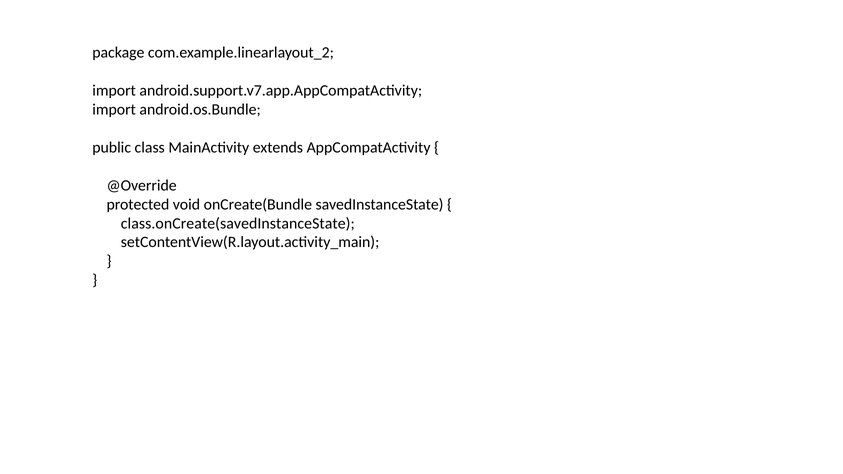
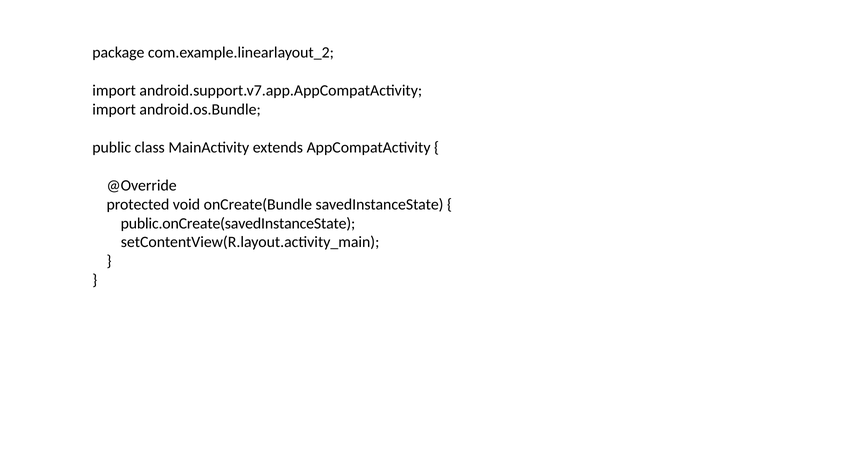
class.onCreate(savedInstanceState: class.onCreate(savedInstanceState -> public.onCreate(savedInstanceState
